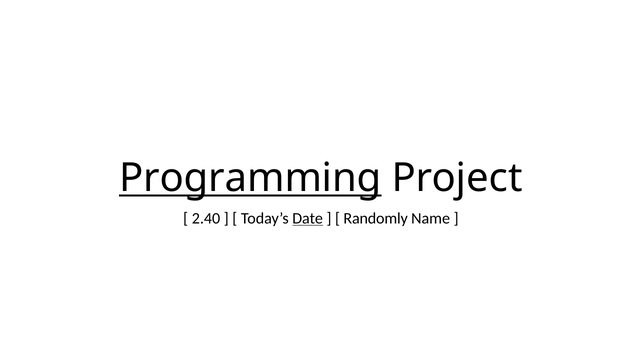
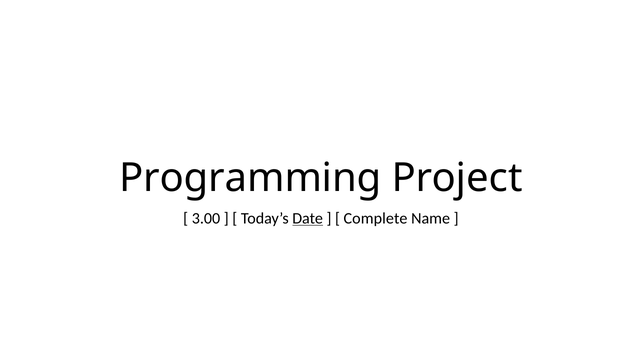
Programming underline: present -> none
2.40: 2.40 -> 3.00
Randomly: Randomly -> Complete
